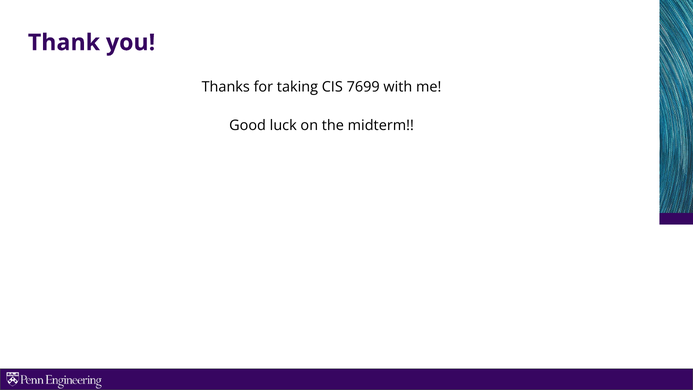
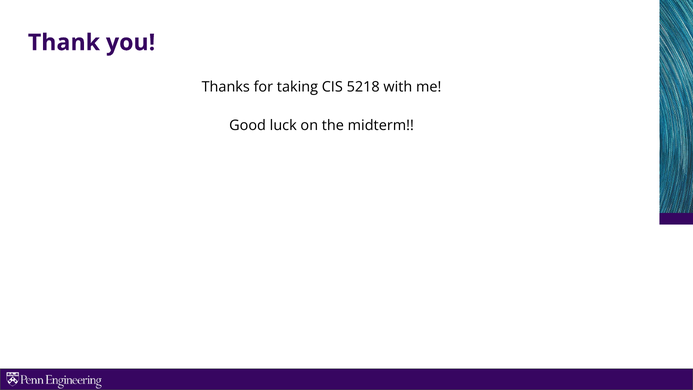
7699: 7699 -> 5218
